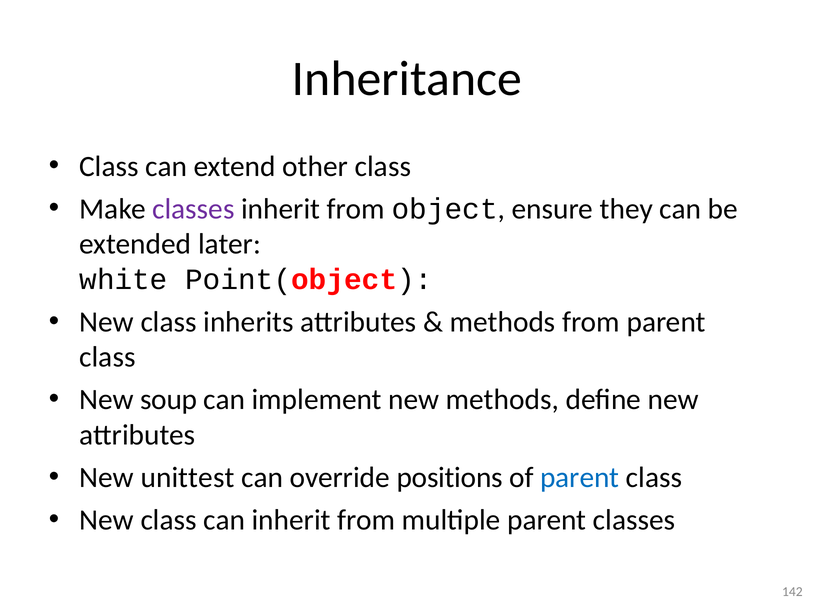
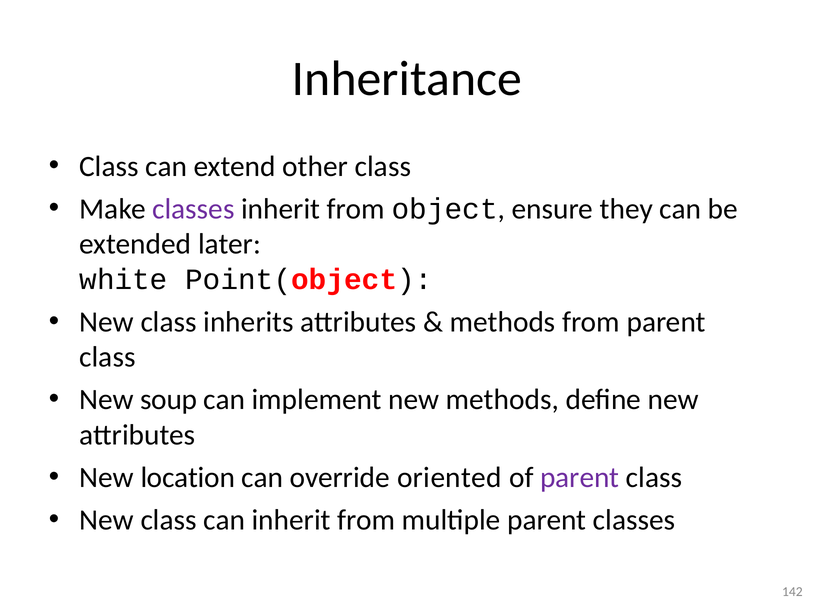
unittest: unittest -> location
positions: positions -> oriented
parent at (580, 477) colour: blue -> purple
